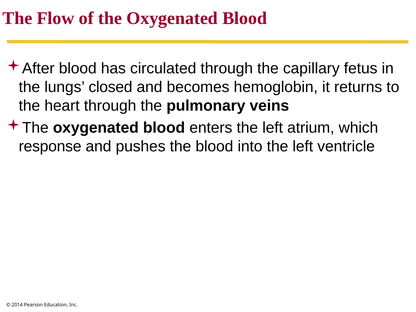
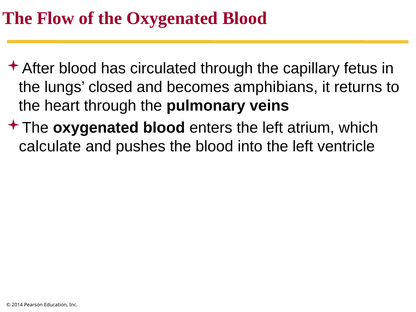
hemoglobin: hemoglobin -> amphibians
response: response -> calculate
